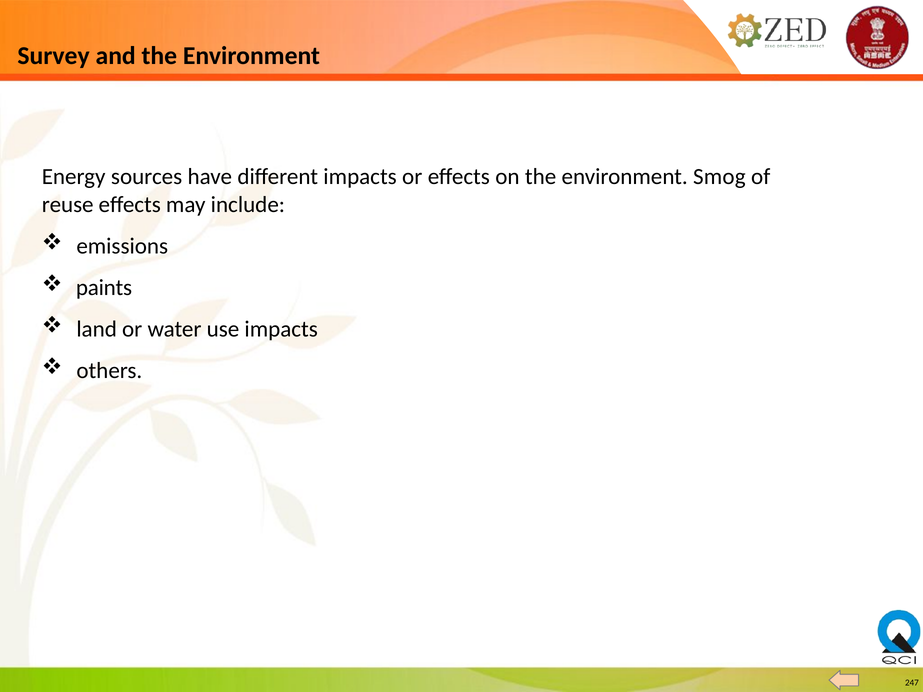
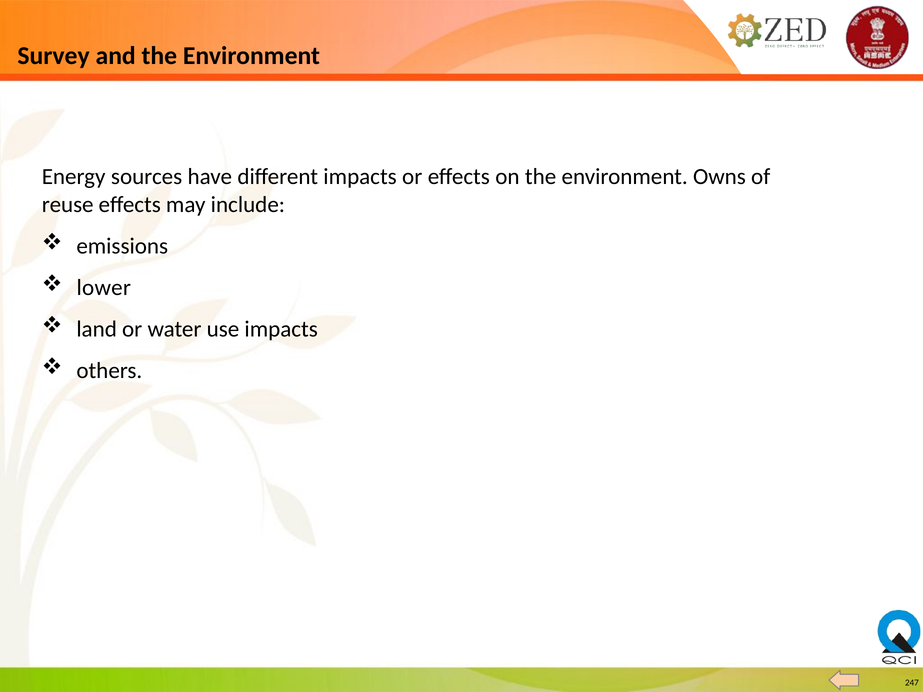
Smog: Smog -> Owns
paints: paints -> lower
